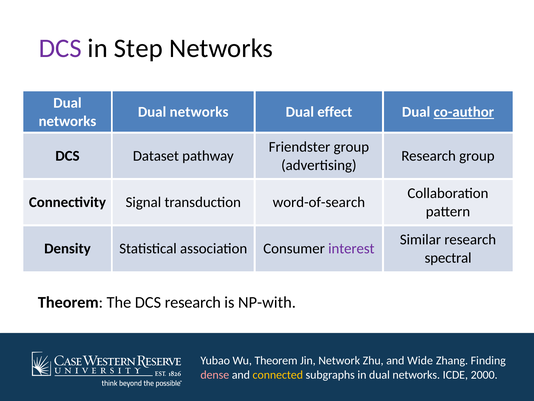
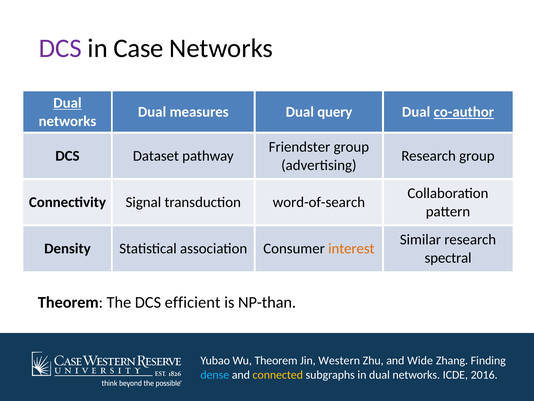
Step: Step -> Case
Dual at (67, 103) underline: none -> present
networks at (199, 112): networks -> measures
effect: effect -> query
interest colour: purple -> orange
DCS research: research -> efficient
NP-with: NP-with -> NP-than
Network: Network -> Western
dense colour: pink -> light blue
2000: 2000 -> 2016
